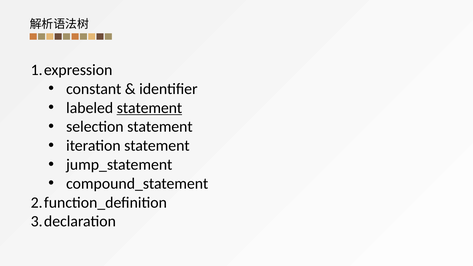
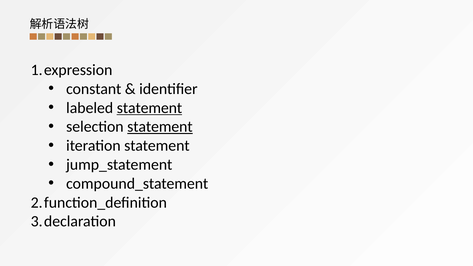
statement at (160, 127) underline: none -> present
